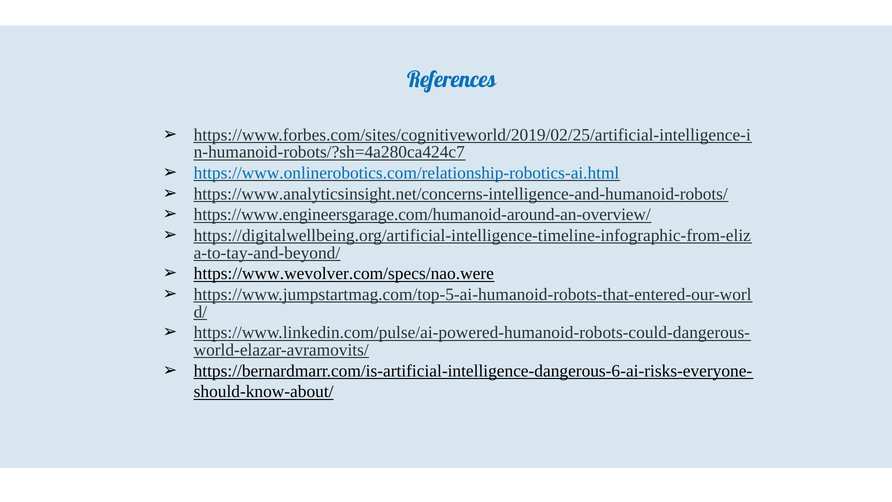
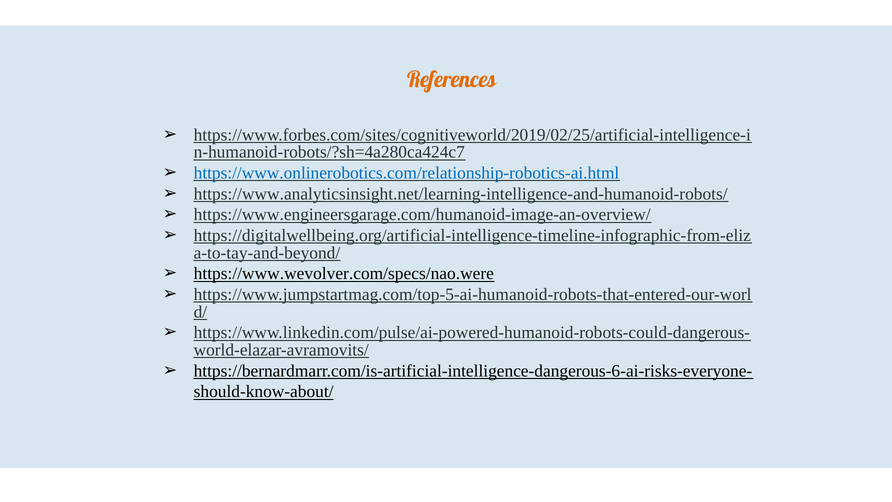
References colour: blue -> orange
https://www.analyticsinsight.net/concerns-intelligence-and-humanoid-robots/: https://www.analyticsinsight.net/concerns-intelligence-and-humanoid-robots/ -> https://www.analyticsinsight.net/learning-intelligence-and-humanoid-robots/
https://www.engineersgarage.com/humanoid-around-an-overview/: https://www.engineersgarage.com/humanoid-around-an-overview/ -> https://www.engineersgarage.com/humanoid-image-an-overview/
